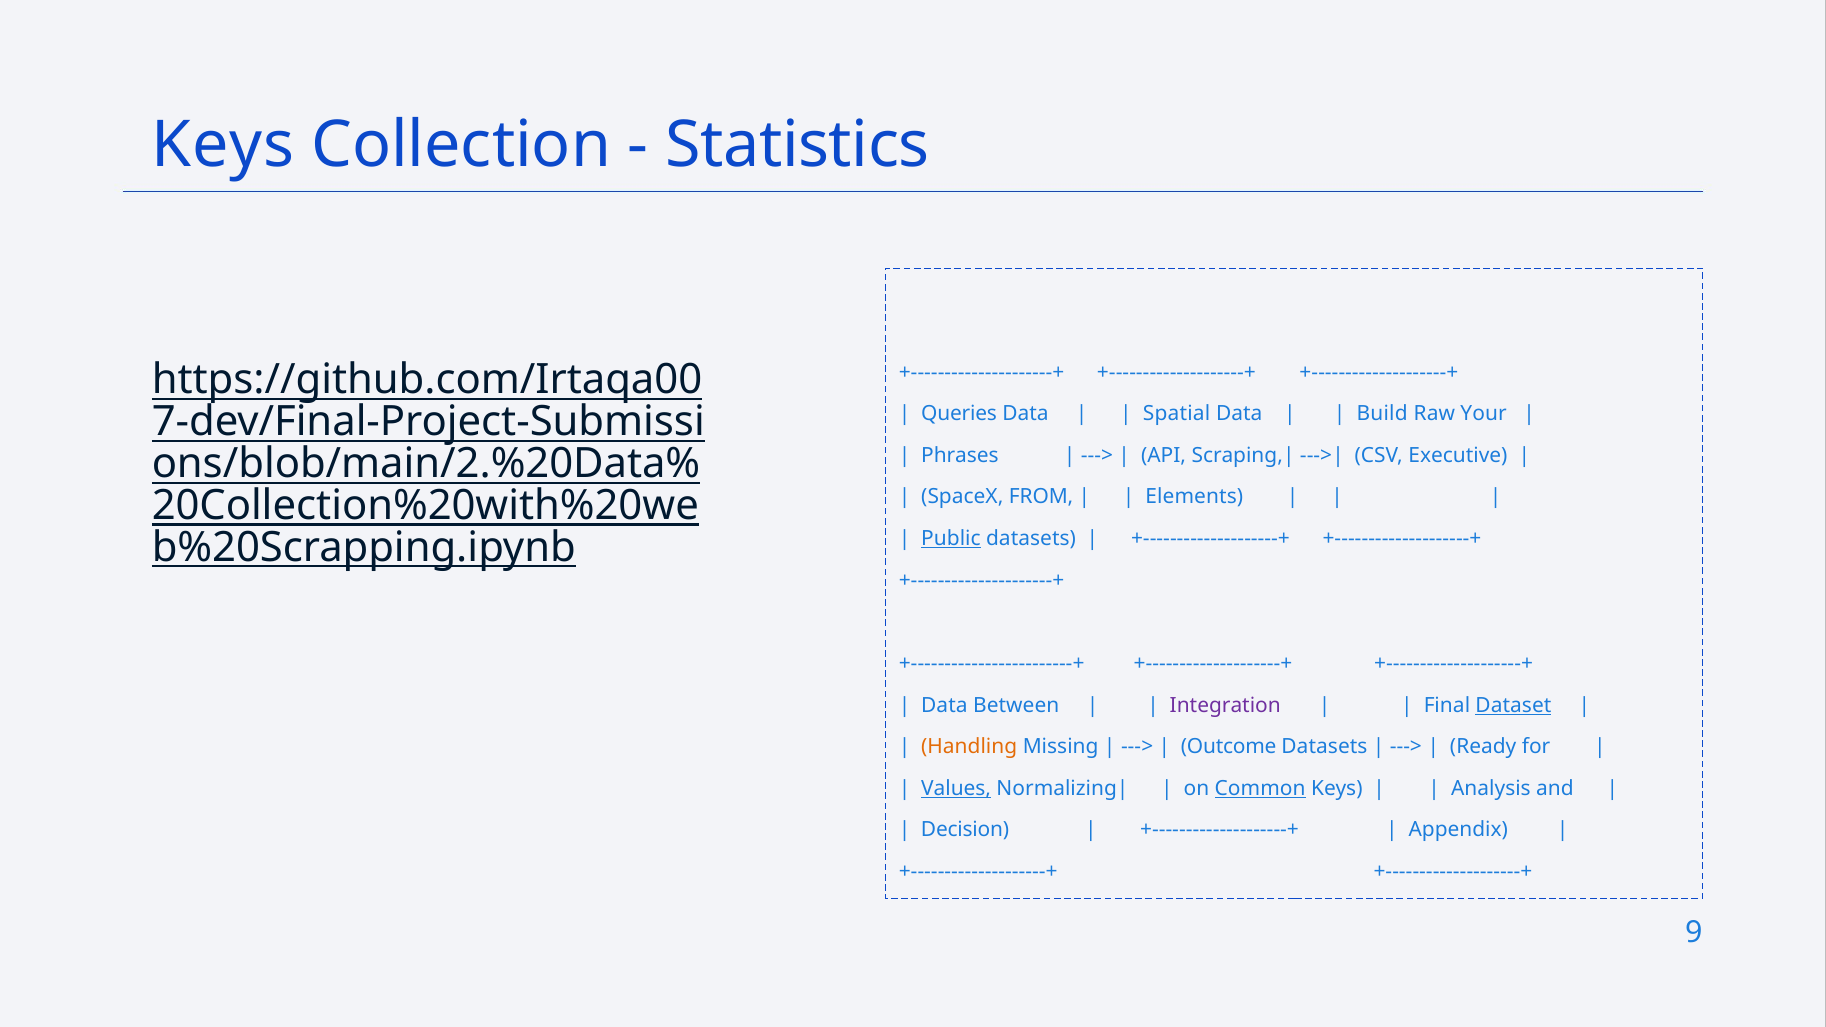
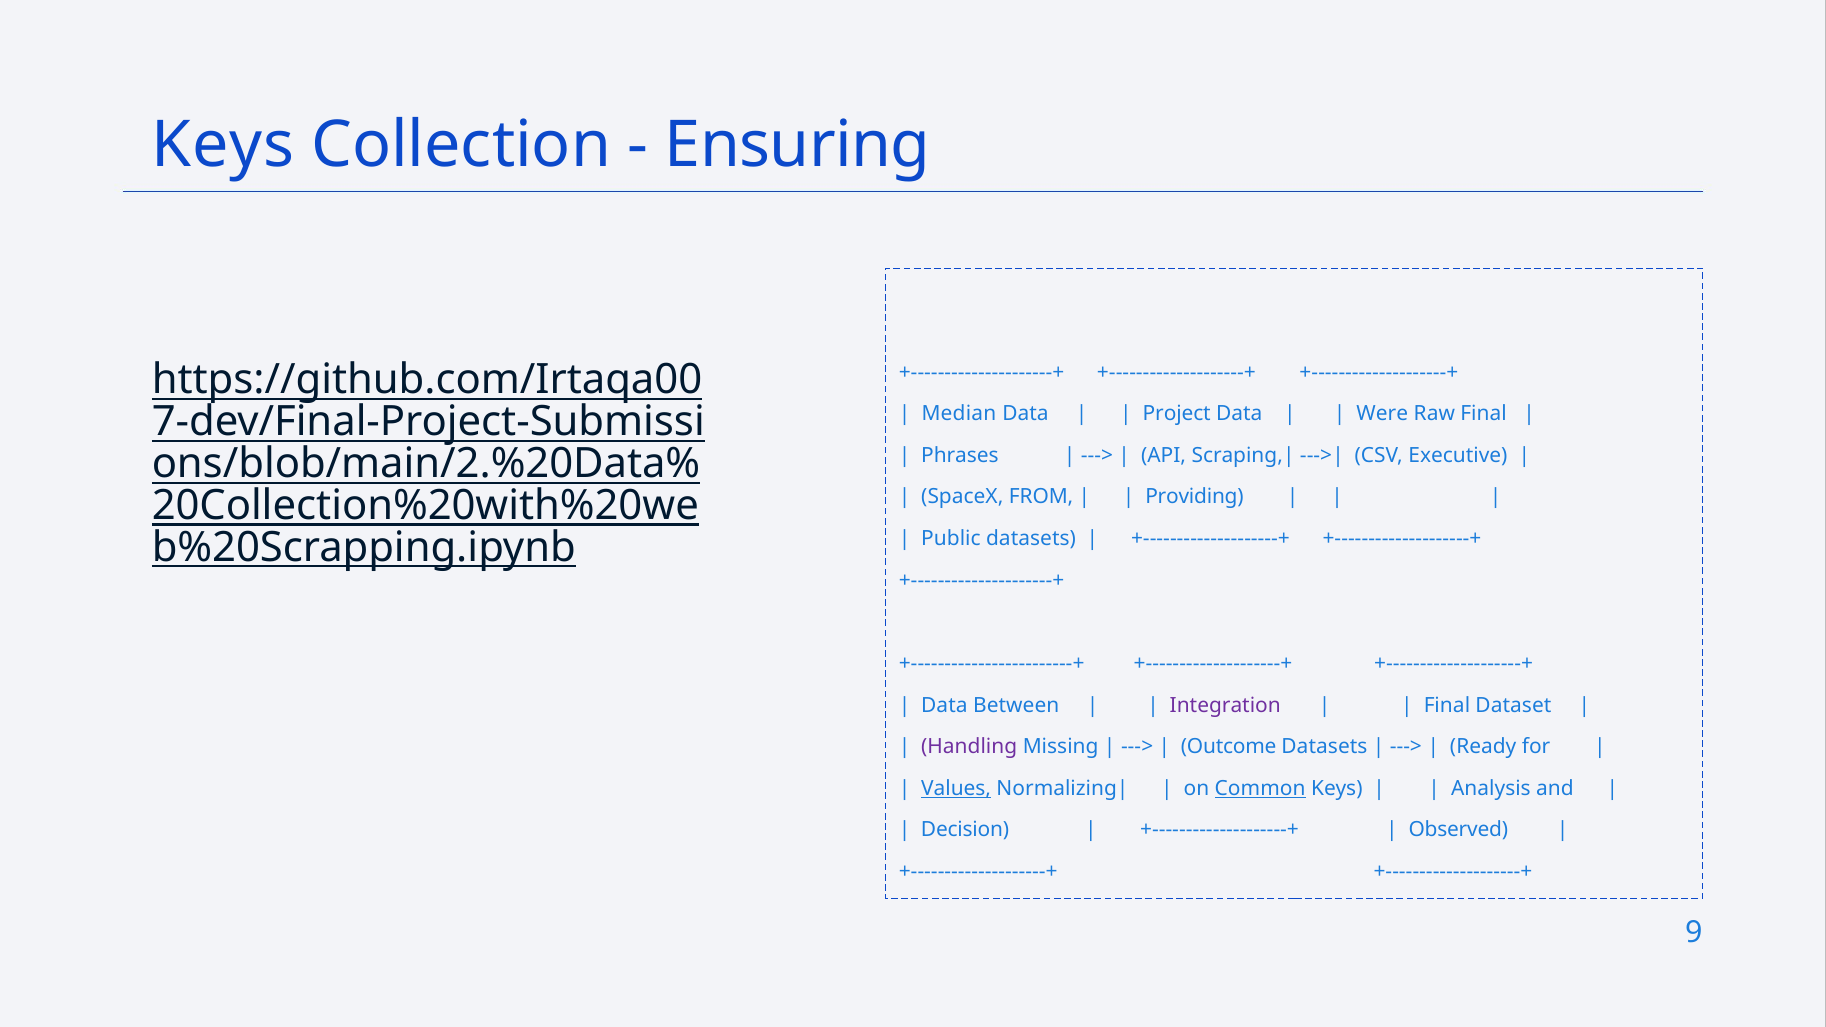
Statistics: Statistics -> Ensuring
Queries: Queries -> Median
Spatial: Spatial -> Project
Build: Build -> Were
Raw Your: Your -> Final
Elements: Elements -> Providing
Public underline: present -> none
Dataset underline: present -> none
Handling colour: orange -> purple
Appendix: Appendix -> Observed
